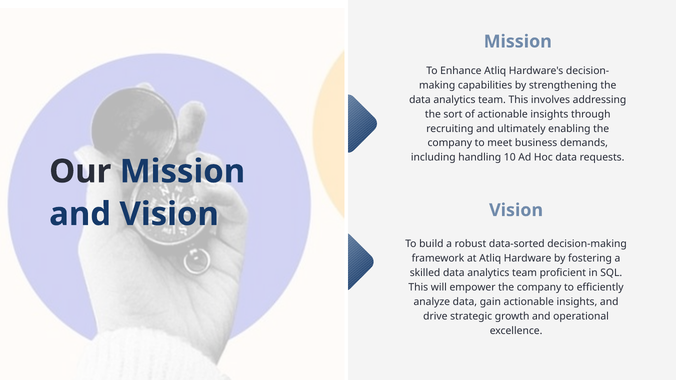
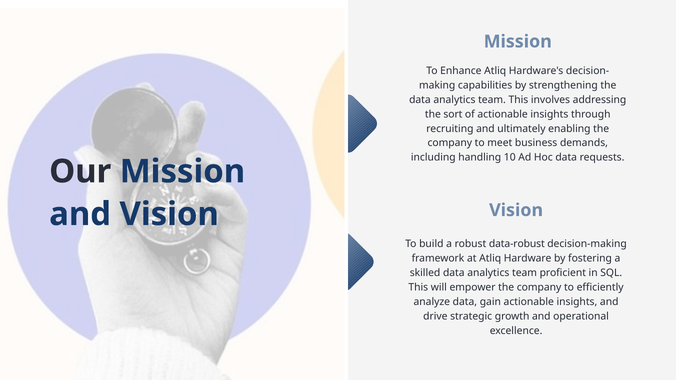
data-sorted: data-sorted -> data-robust
